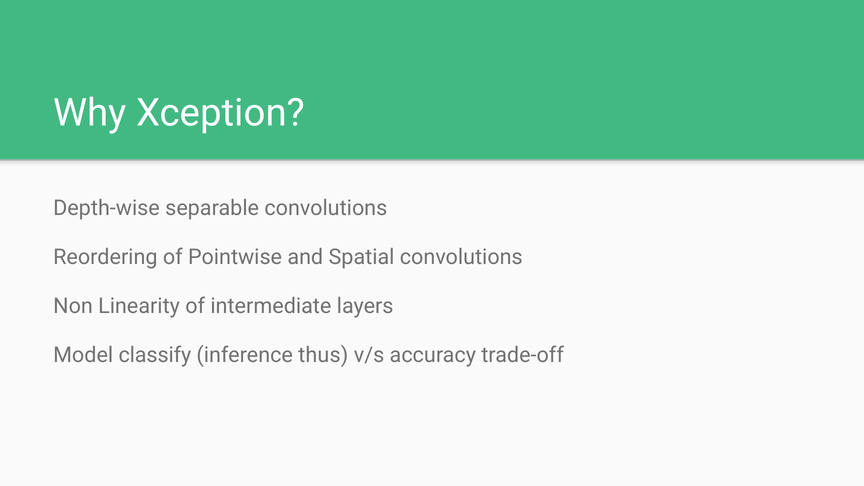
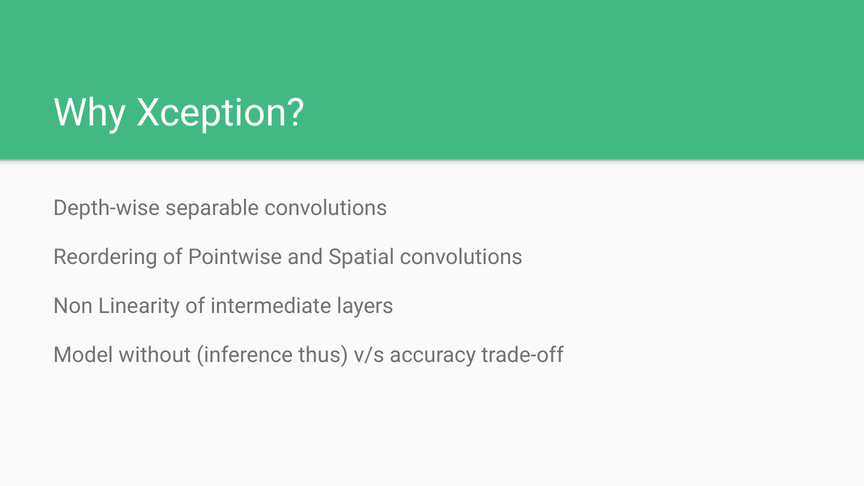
classify: classify -> without
